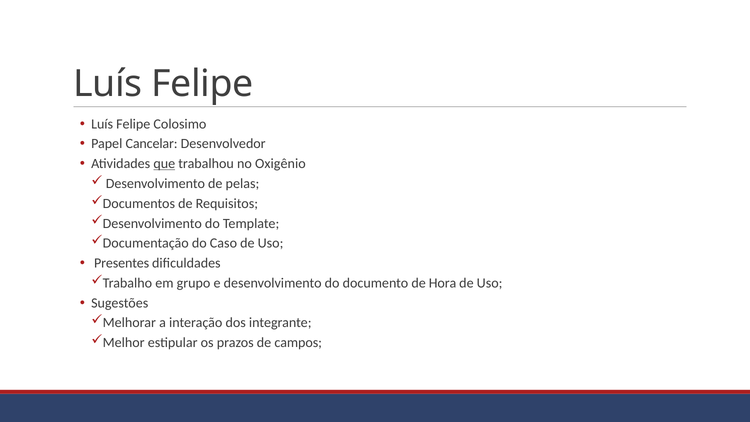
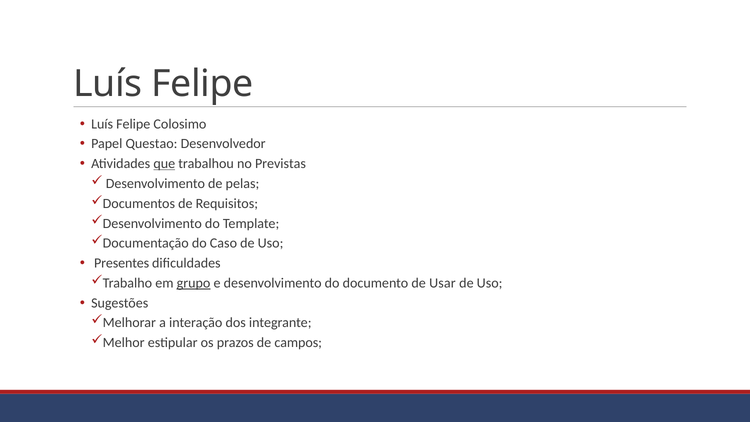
Cancelar: Cancelar -> Questao
Oxigênio: Oxigênio -> Previstas
grupo underline: none -> present
Hora: Hora -> Usar
